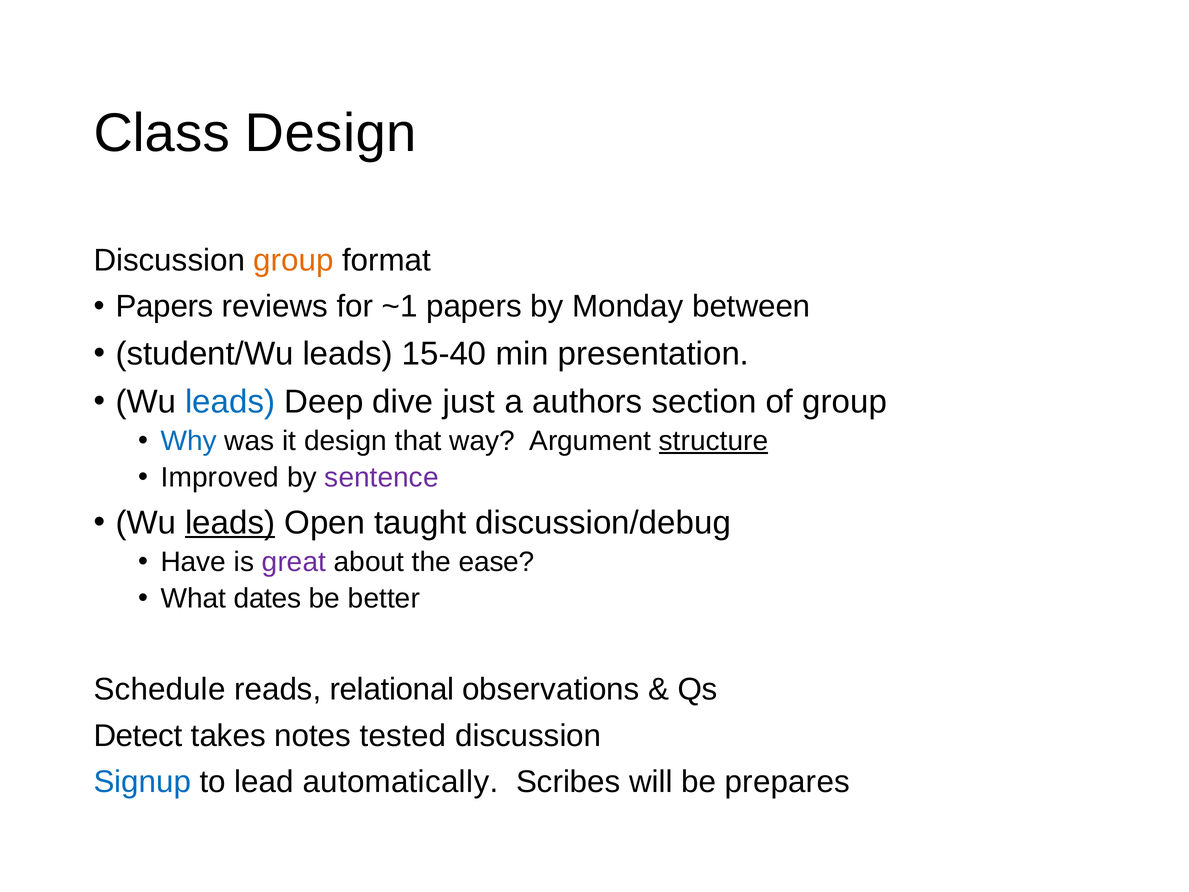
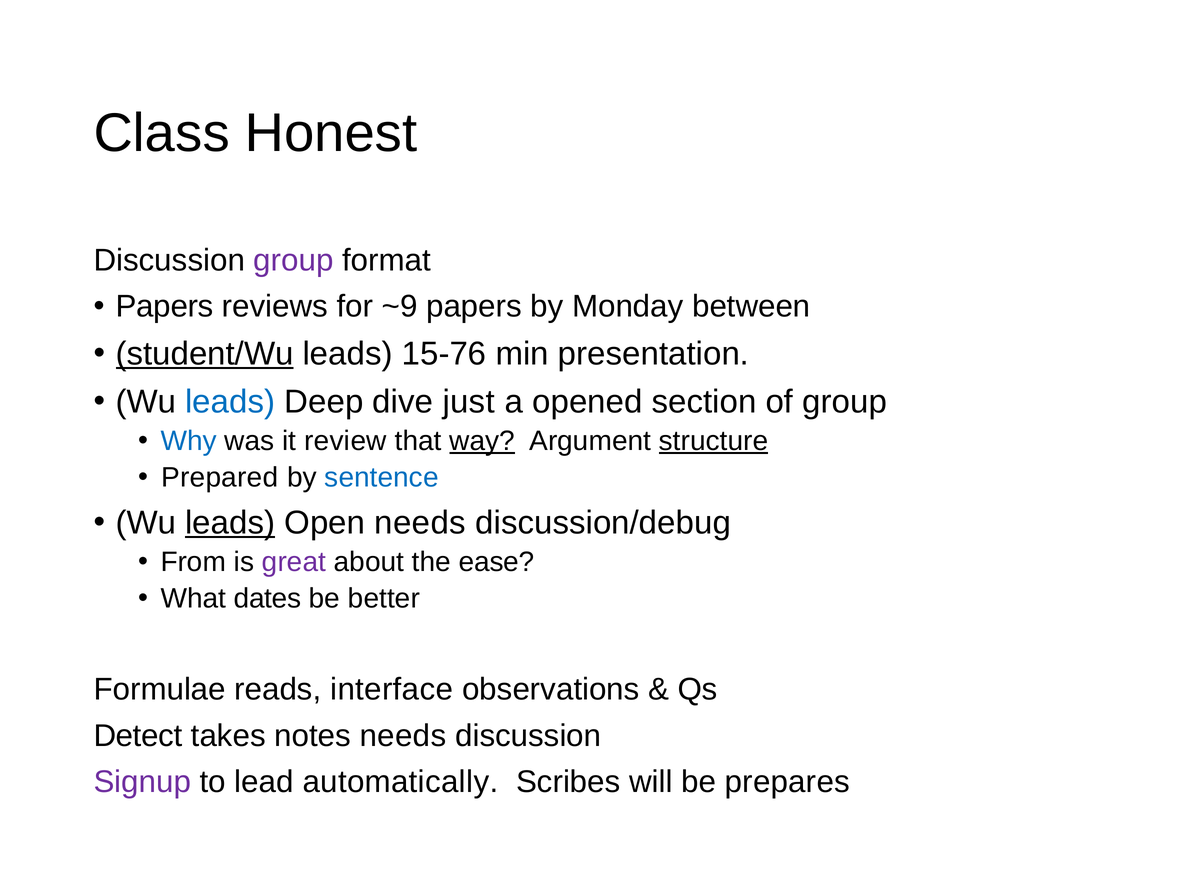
Class Design: Design -> Honest
group at (294, 260) colour: orange -> purple
~1: ~1 -> ~9
student/Wu underline: none -> present
15-40: 15-40 -> 15-76
authors: authors -> opened
it design: design -> review
way underline: none -> present
Improved: Improved -> Prepared
sentence colour: purple -> blue
Open taught: taught -> needs
Have: Have -> From
Schedule: Schedule -> Formulae
relational: relational -> interface
notes tested: tested -> needs
Signup colour: blue -> purple
